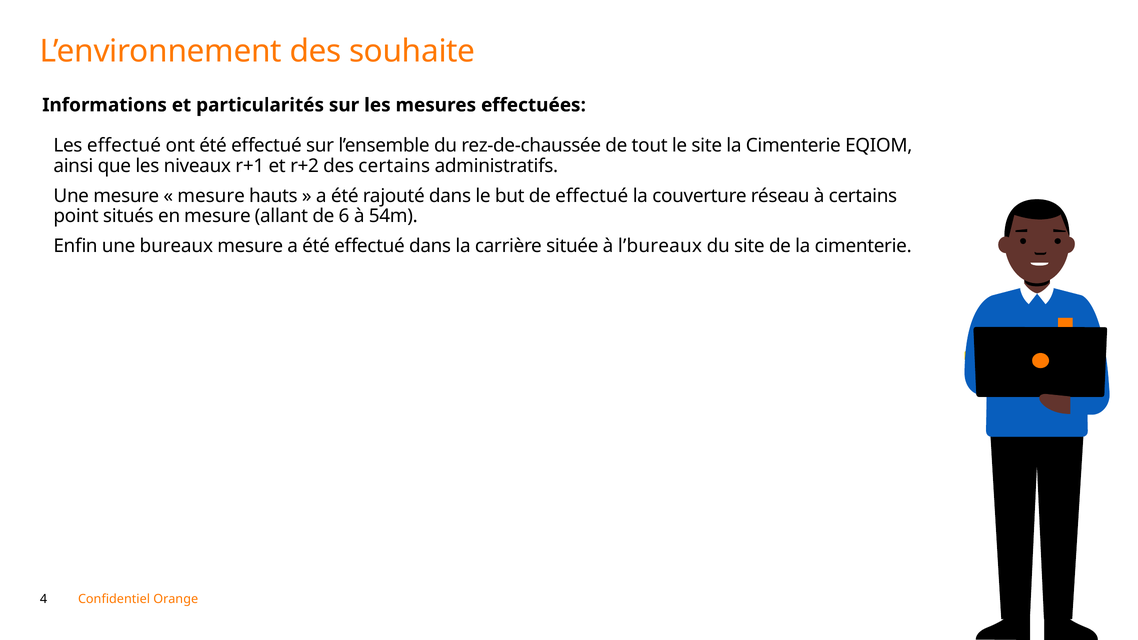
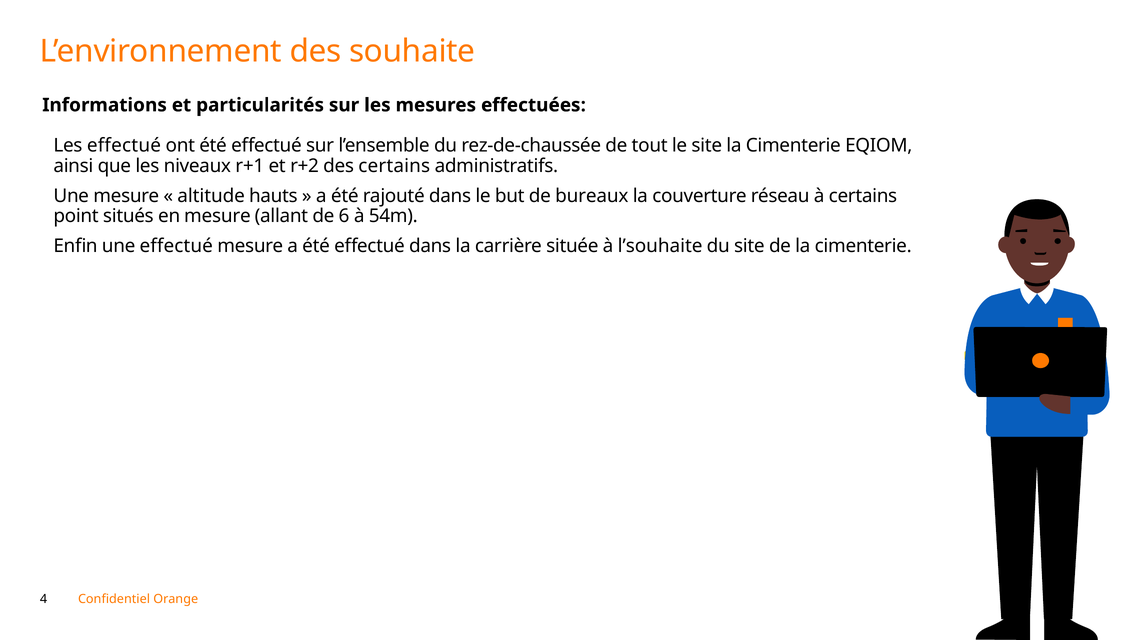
mesure at (211, 196): mesure -> altitude
de effectué: effectué -> bureaux
une bureaux: bureaux -> effectué
l’bureaux: l’bureaux -> l’souhaite
